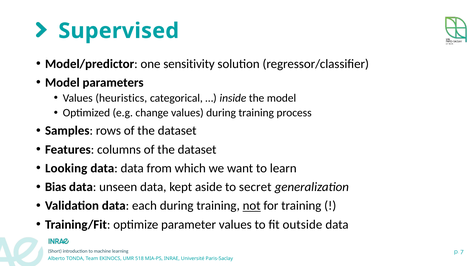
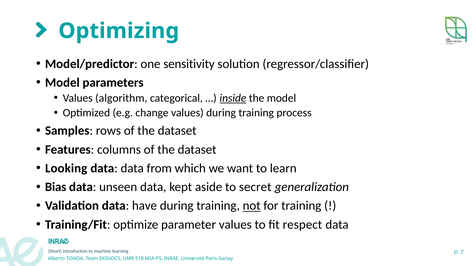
Supervised: Supervised -> Optimizing
heuristics: heuristics -> algorithm
inside underline: none -> present
each: each -> have
outside: outside -> respect
